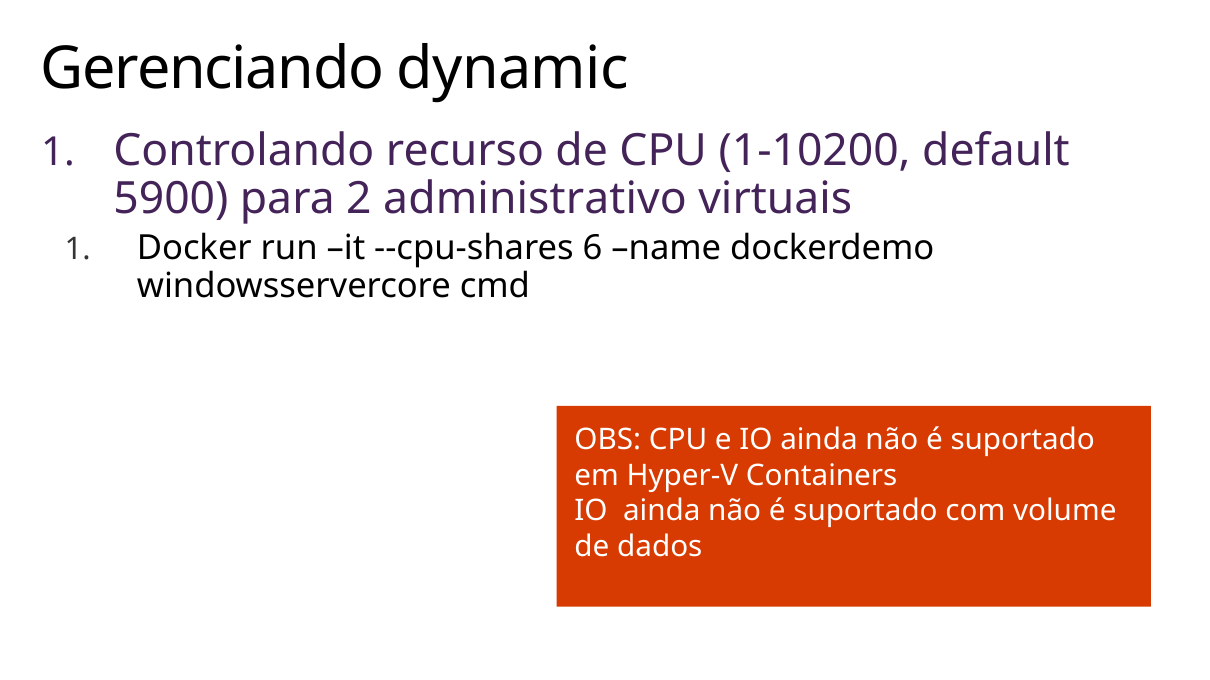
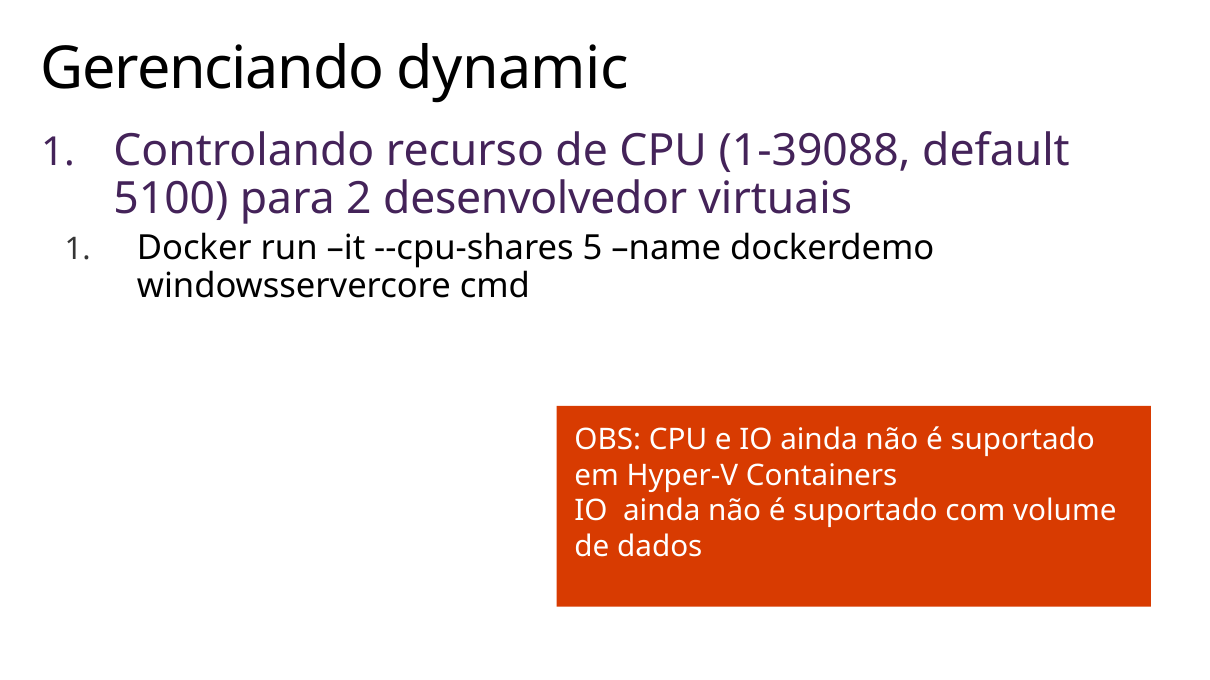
1-10200: 1-10200 -> 1-39088
5900: 5900 -> 5100
administrativo: administrativo -> desenvolvedor
6: 6 -> 5
